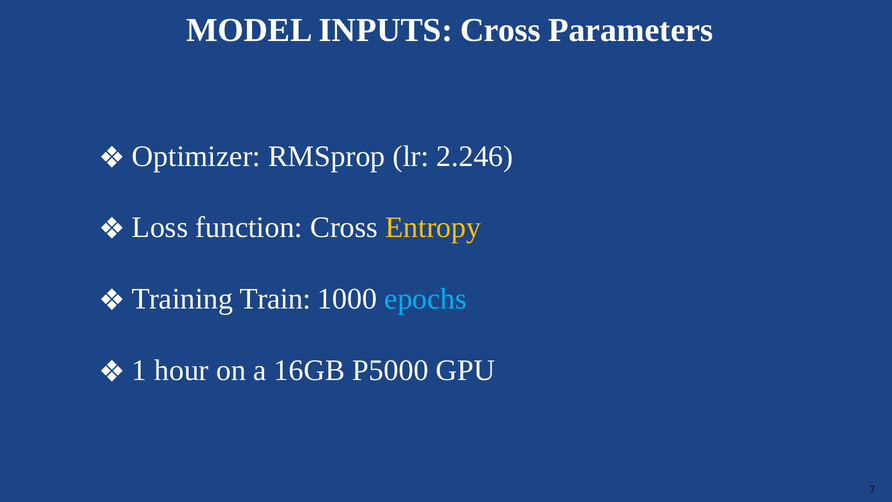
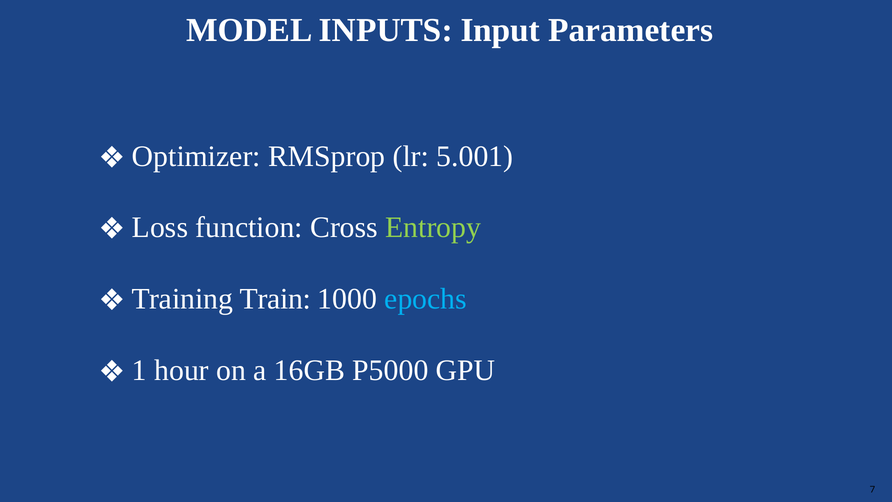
INPUTS Cross: Cross -> Input
2.246: 2.246 -> 5.001
Entropy colour: yellow -> light green
